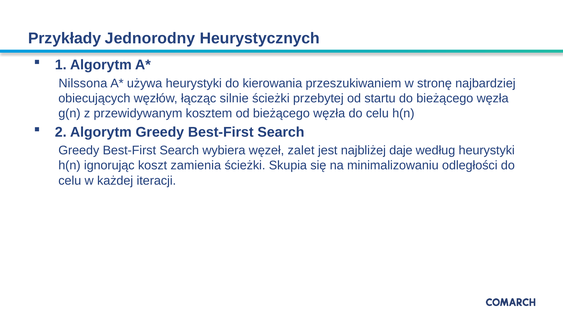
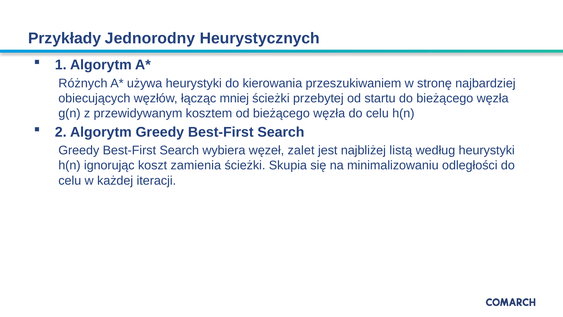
Nilssona: Nilssona -> Różnych
silnie: silnie -> mniej
daje: daje -> listą
